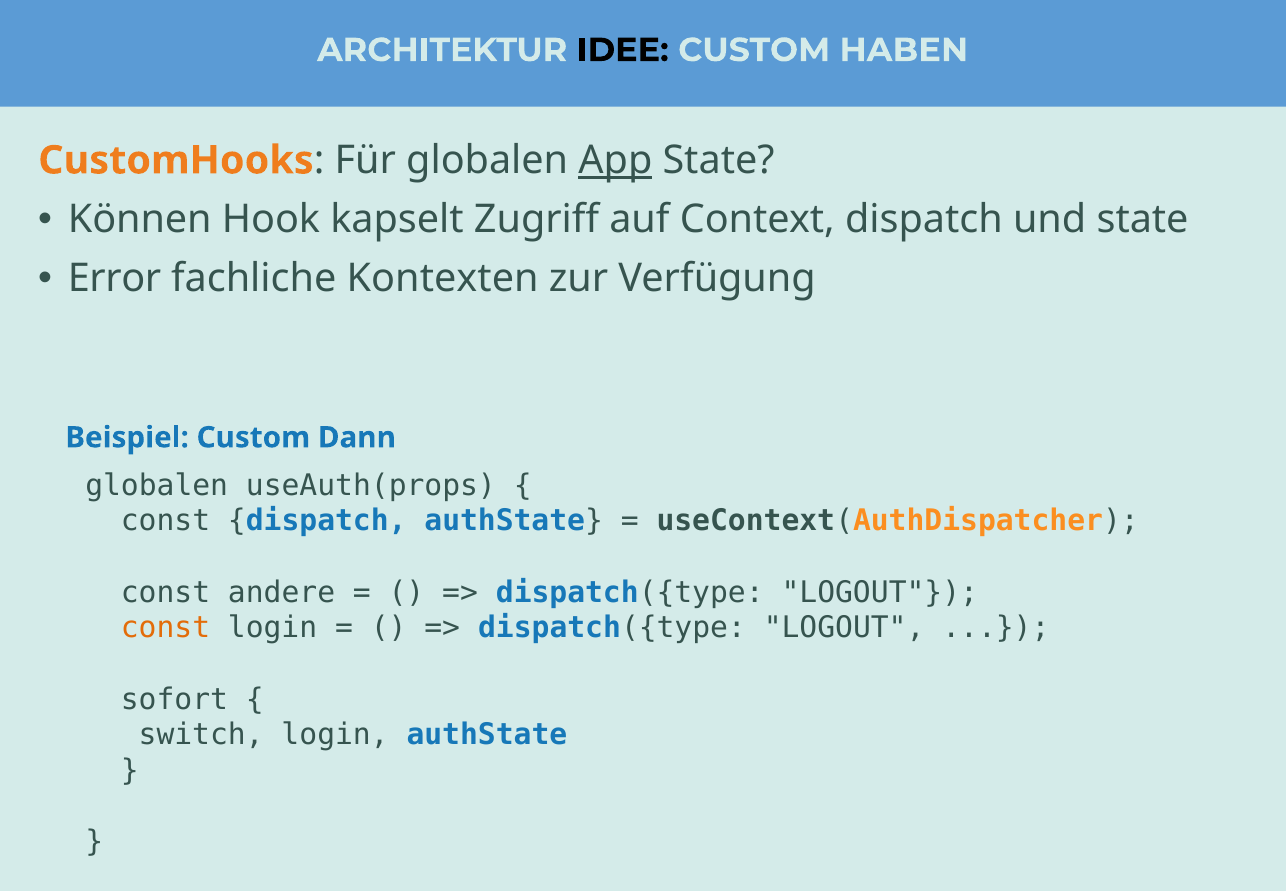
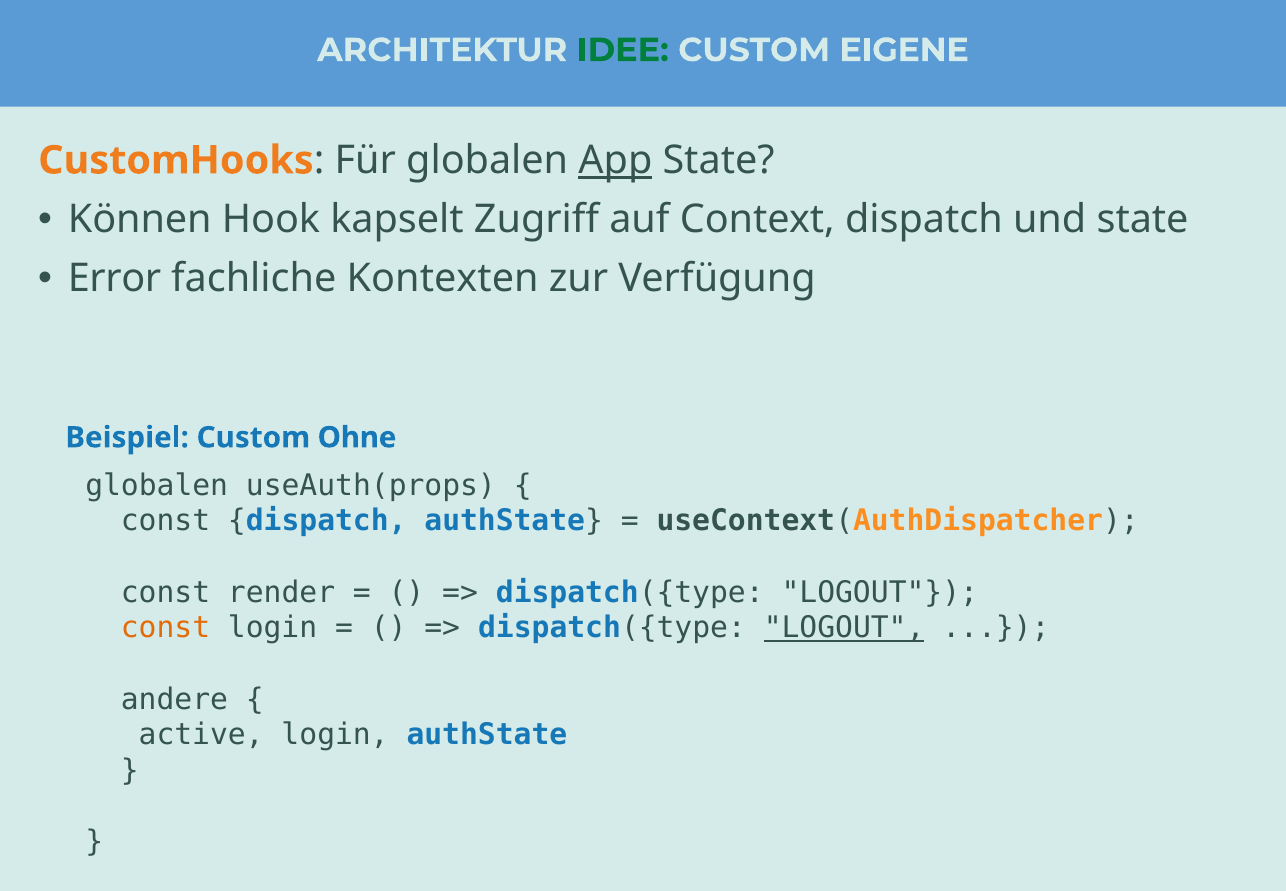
IDEE colour: black -> green
HABEN: HABEN -> EIGENE
Dann: Dann -> Ohne
andere: andere -> render
LOGOUT at (844, 627) underline: none -> present
sofort: sofort -> andere
switch: switch -> active
